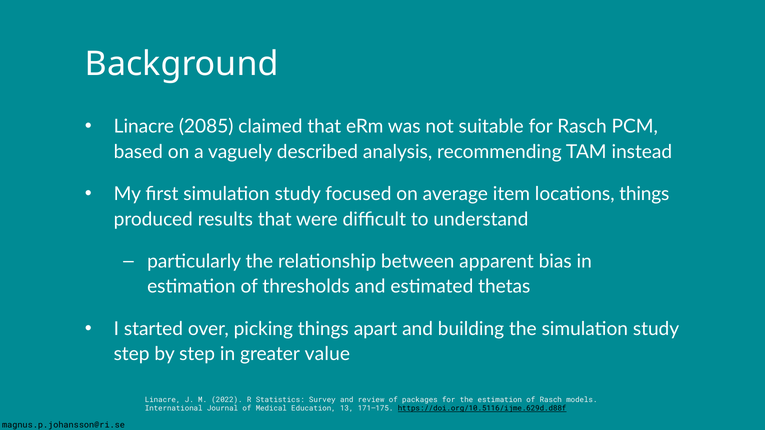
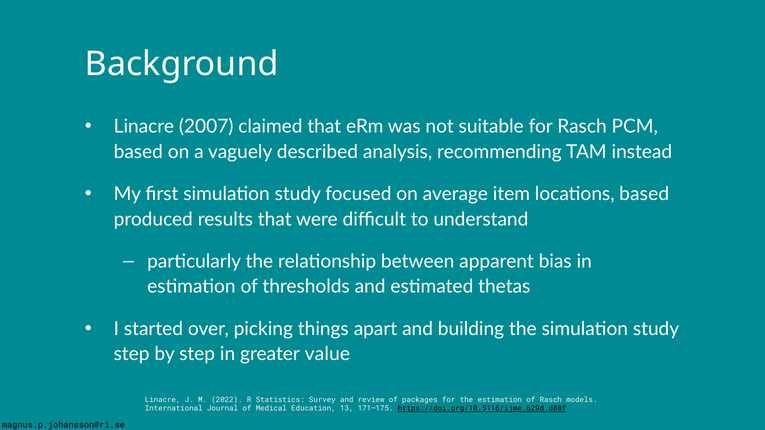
2085: 2085 -> 2007
locations things: things -> based
